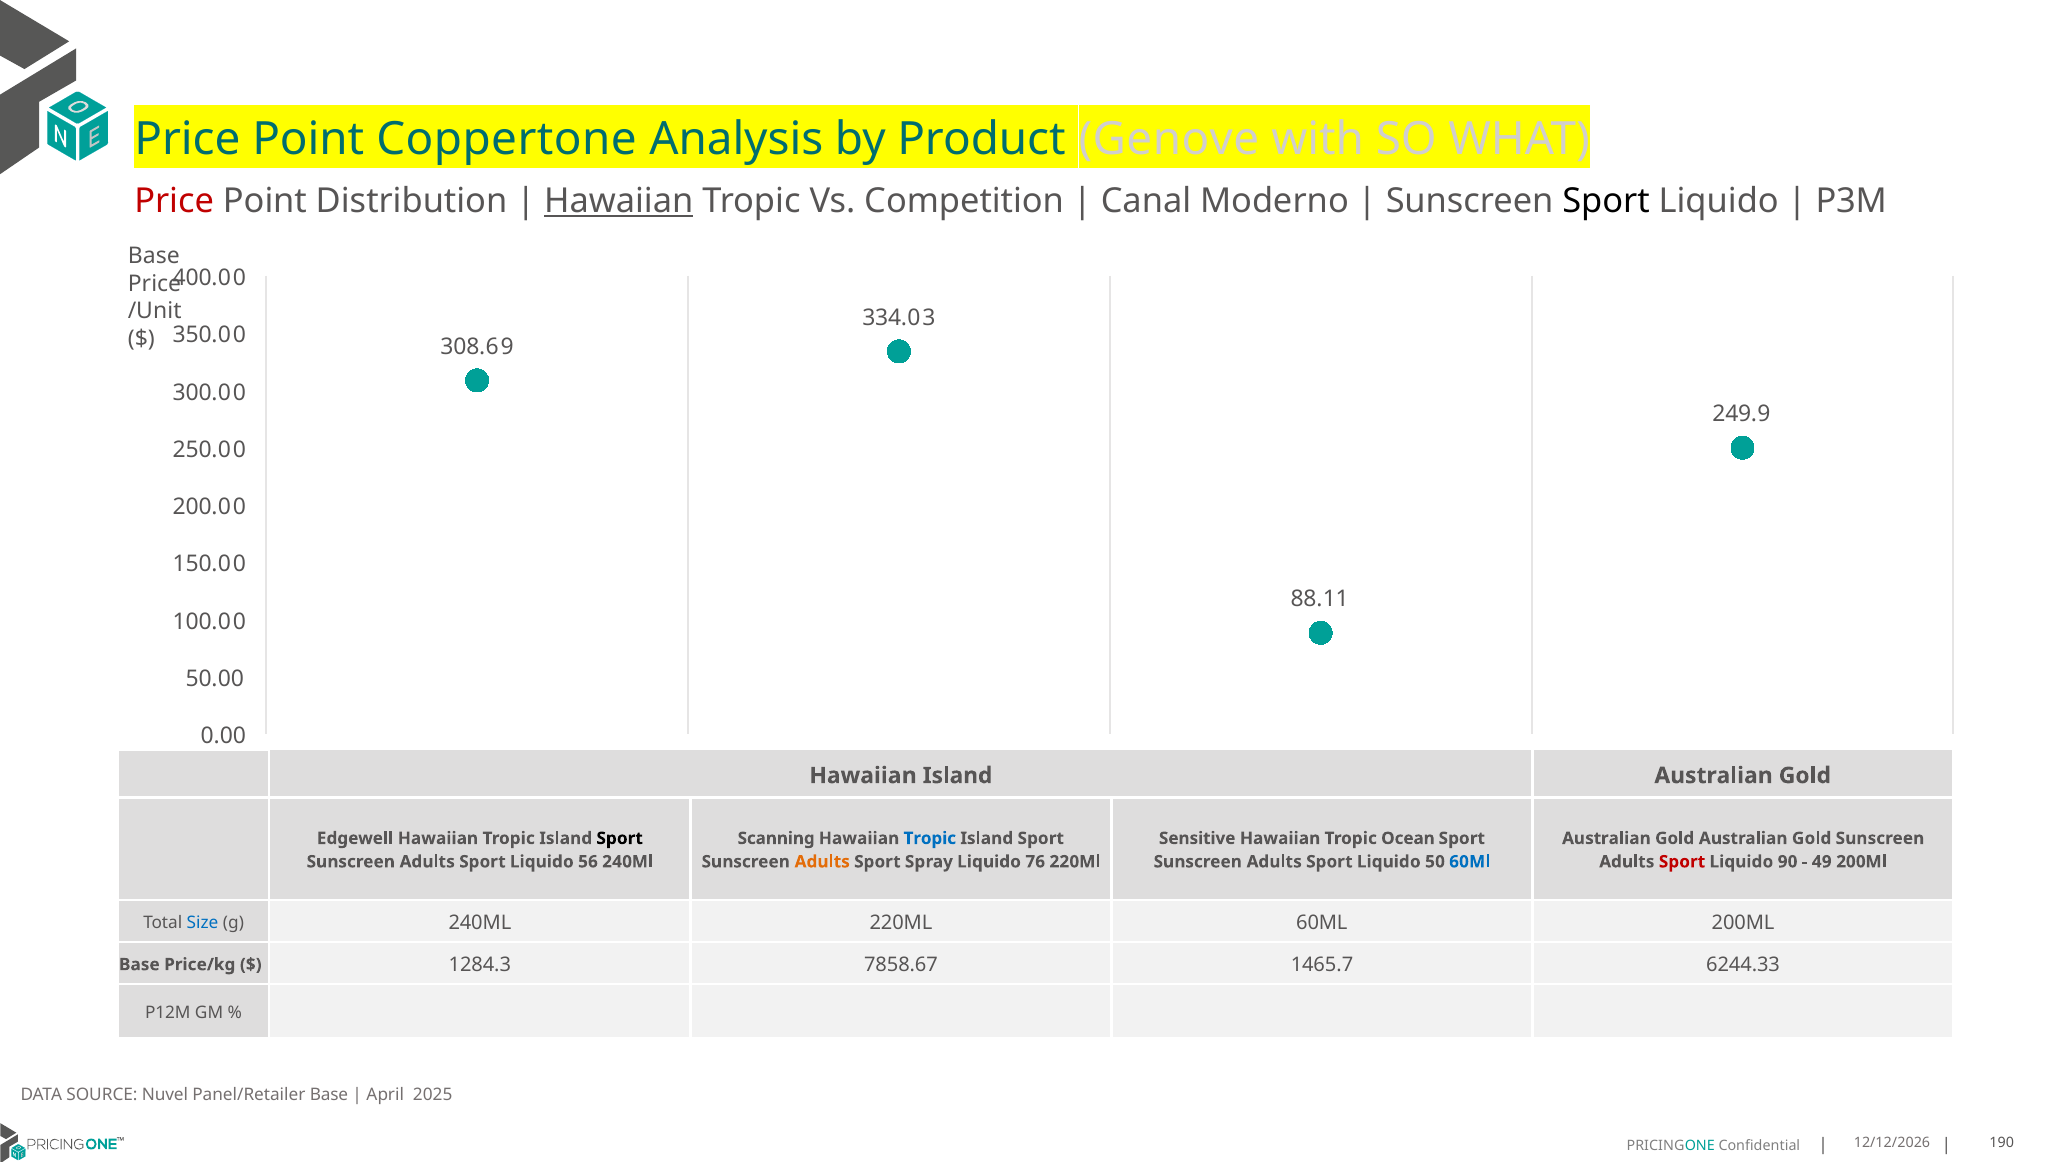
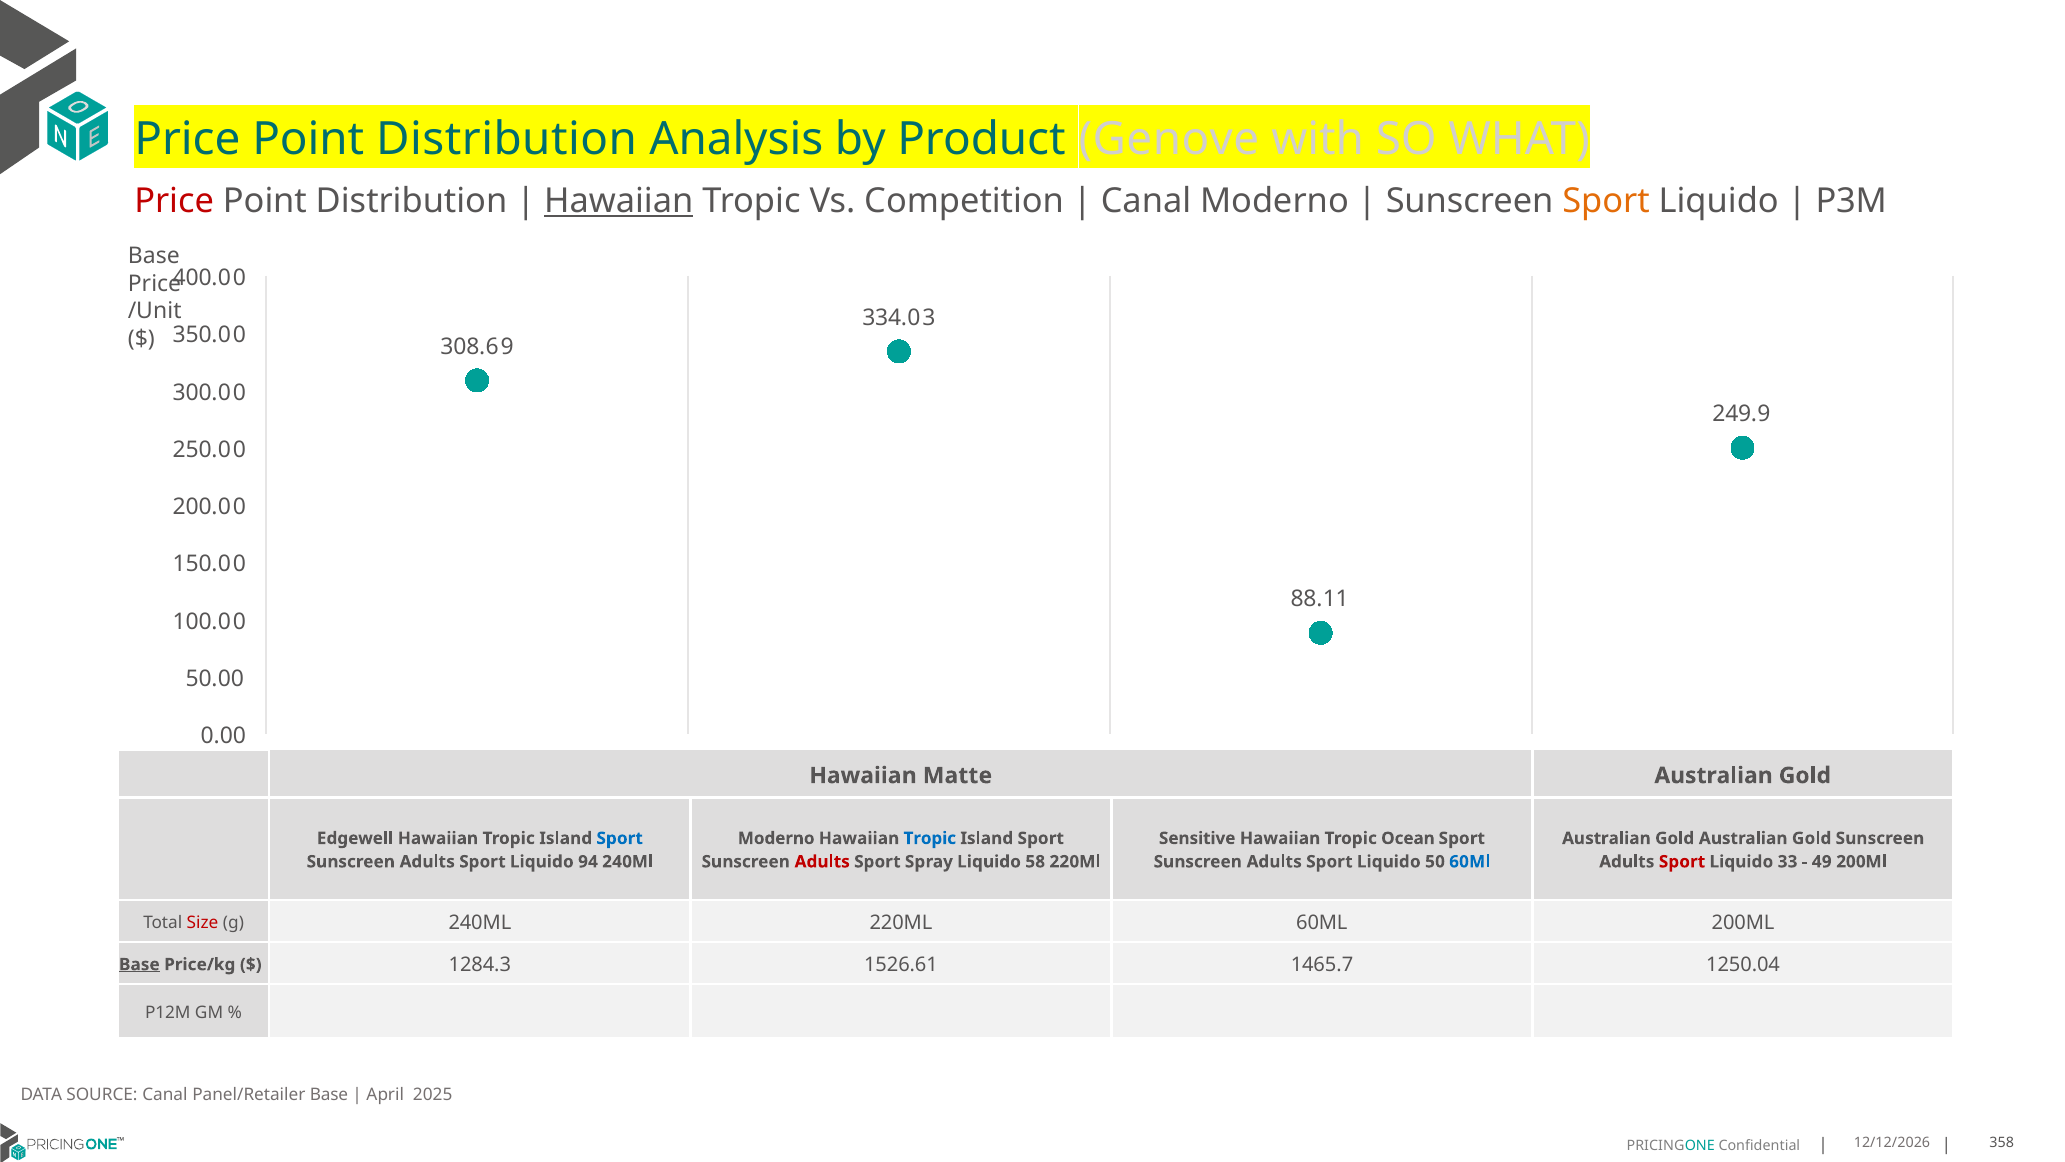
Coppertone at (507, 139): Coppertone -> Distribution
Sport at (1606, 201) colour: black -> orange
Hawaiian Island: Island -> Matte
Sport at (620, 838) colour: black -> blue
Scanning at (776, 838): Scanning -> Moderno
56: 56 -> 94
Adults at (822, 861) colour: orange -> red
76: 76 -> 58
90: 90 -> 33
Size colour: blue -> red
Base at (139, 964) underline: none -> present
7858.67: 7858.67 -> 1526.61
6244.33: 6244.33 -> 1250.04
SOURCE Nuvel: Nuvel -> Canal
190: 190 -> 358
